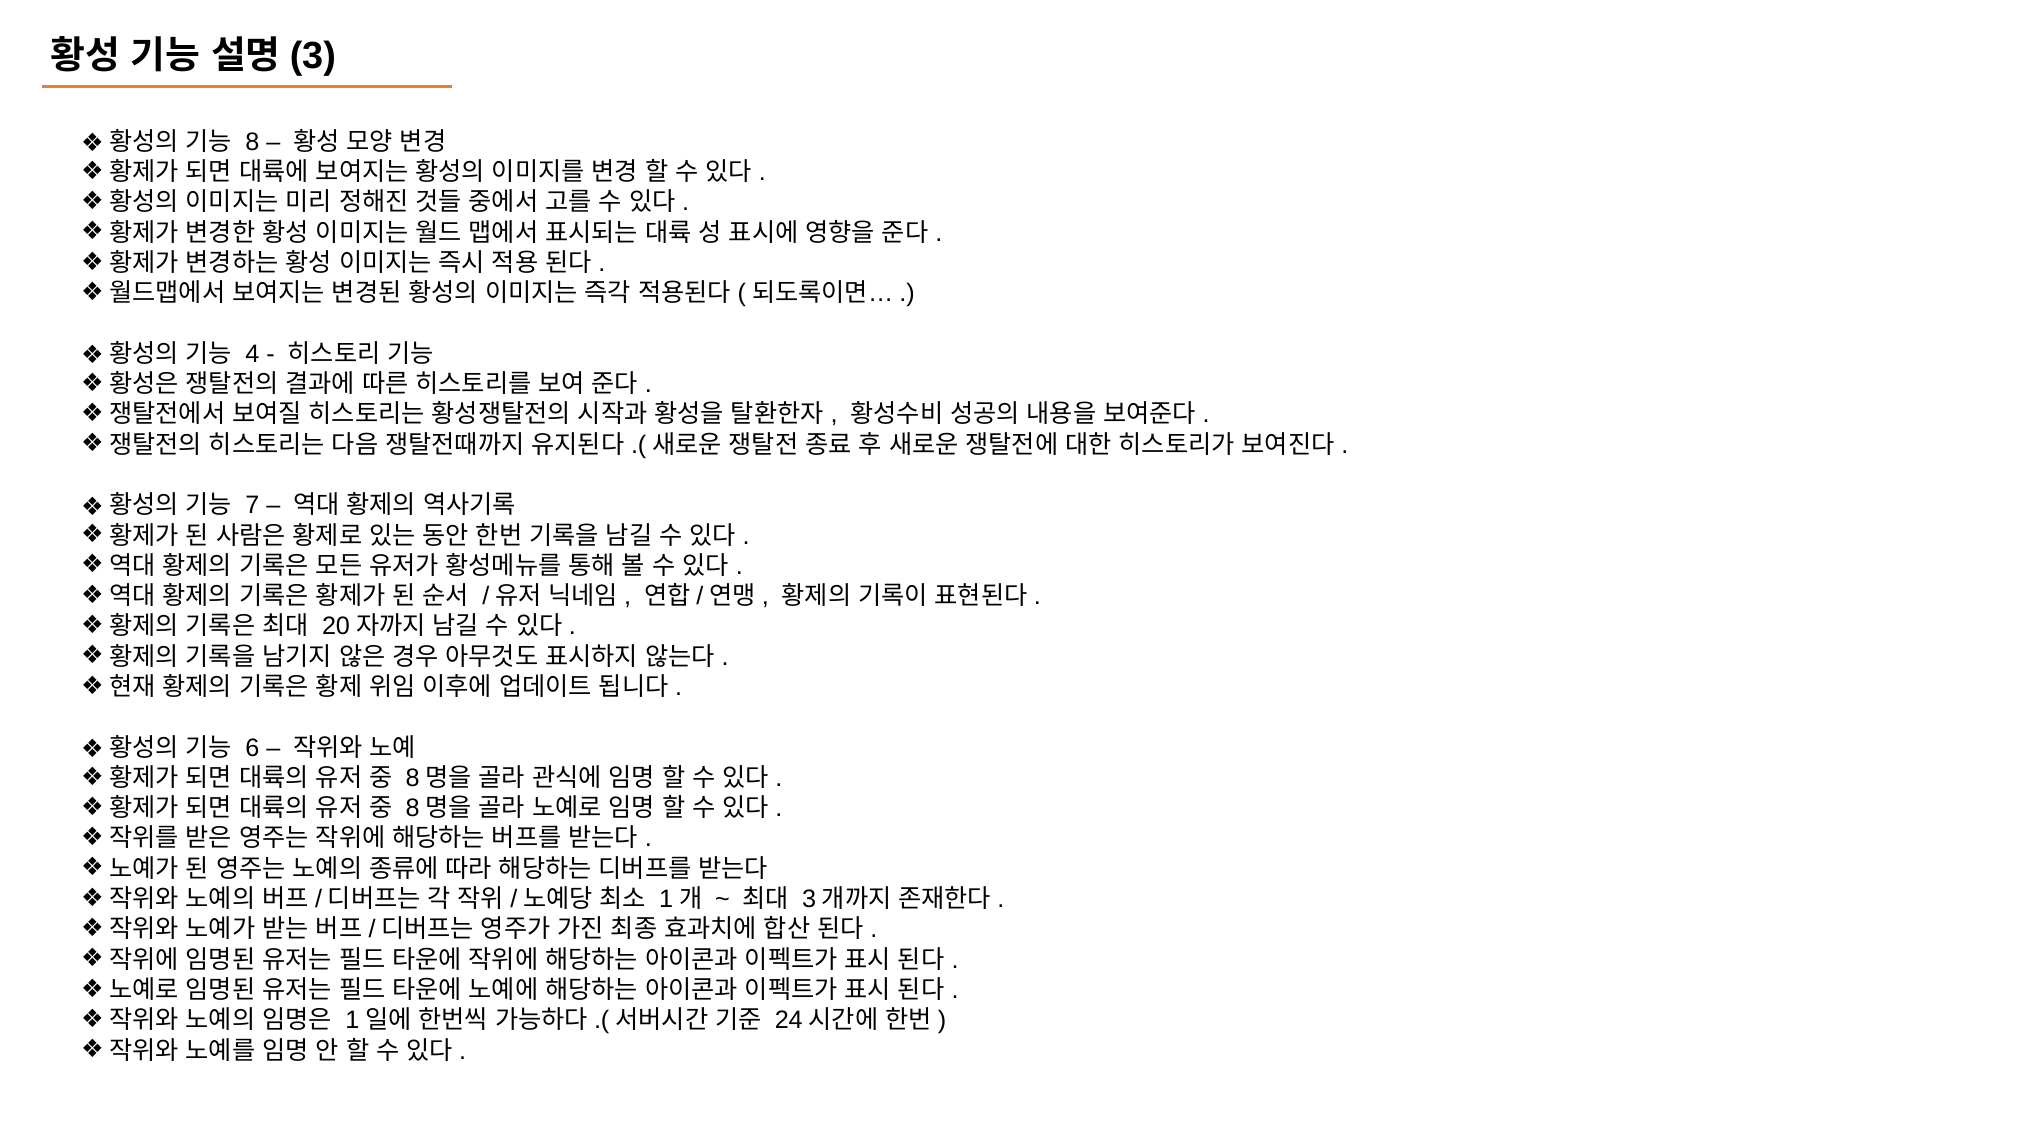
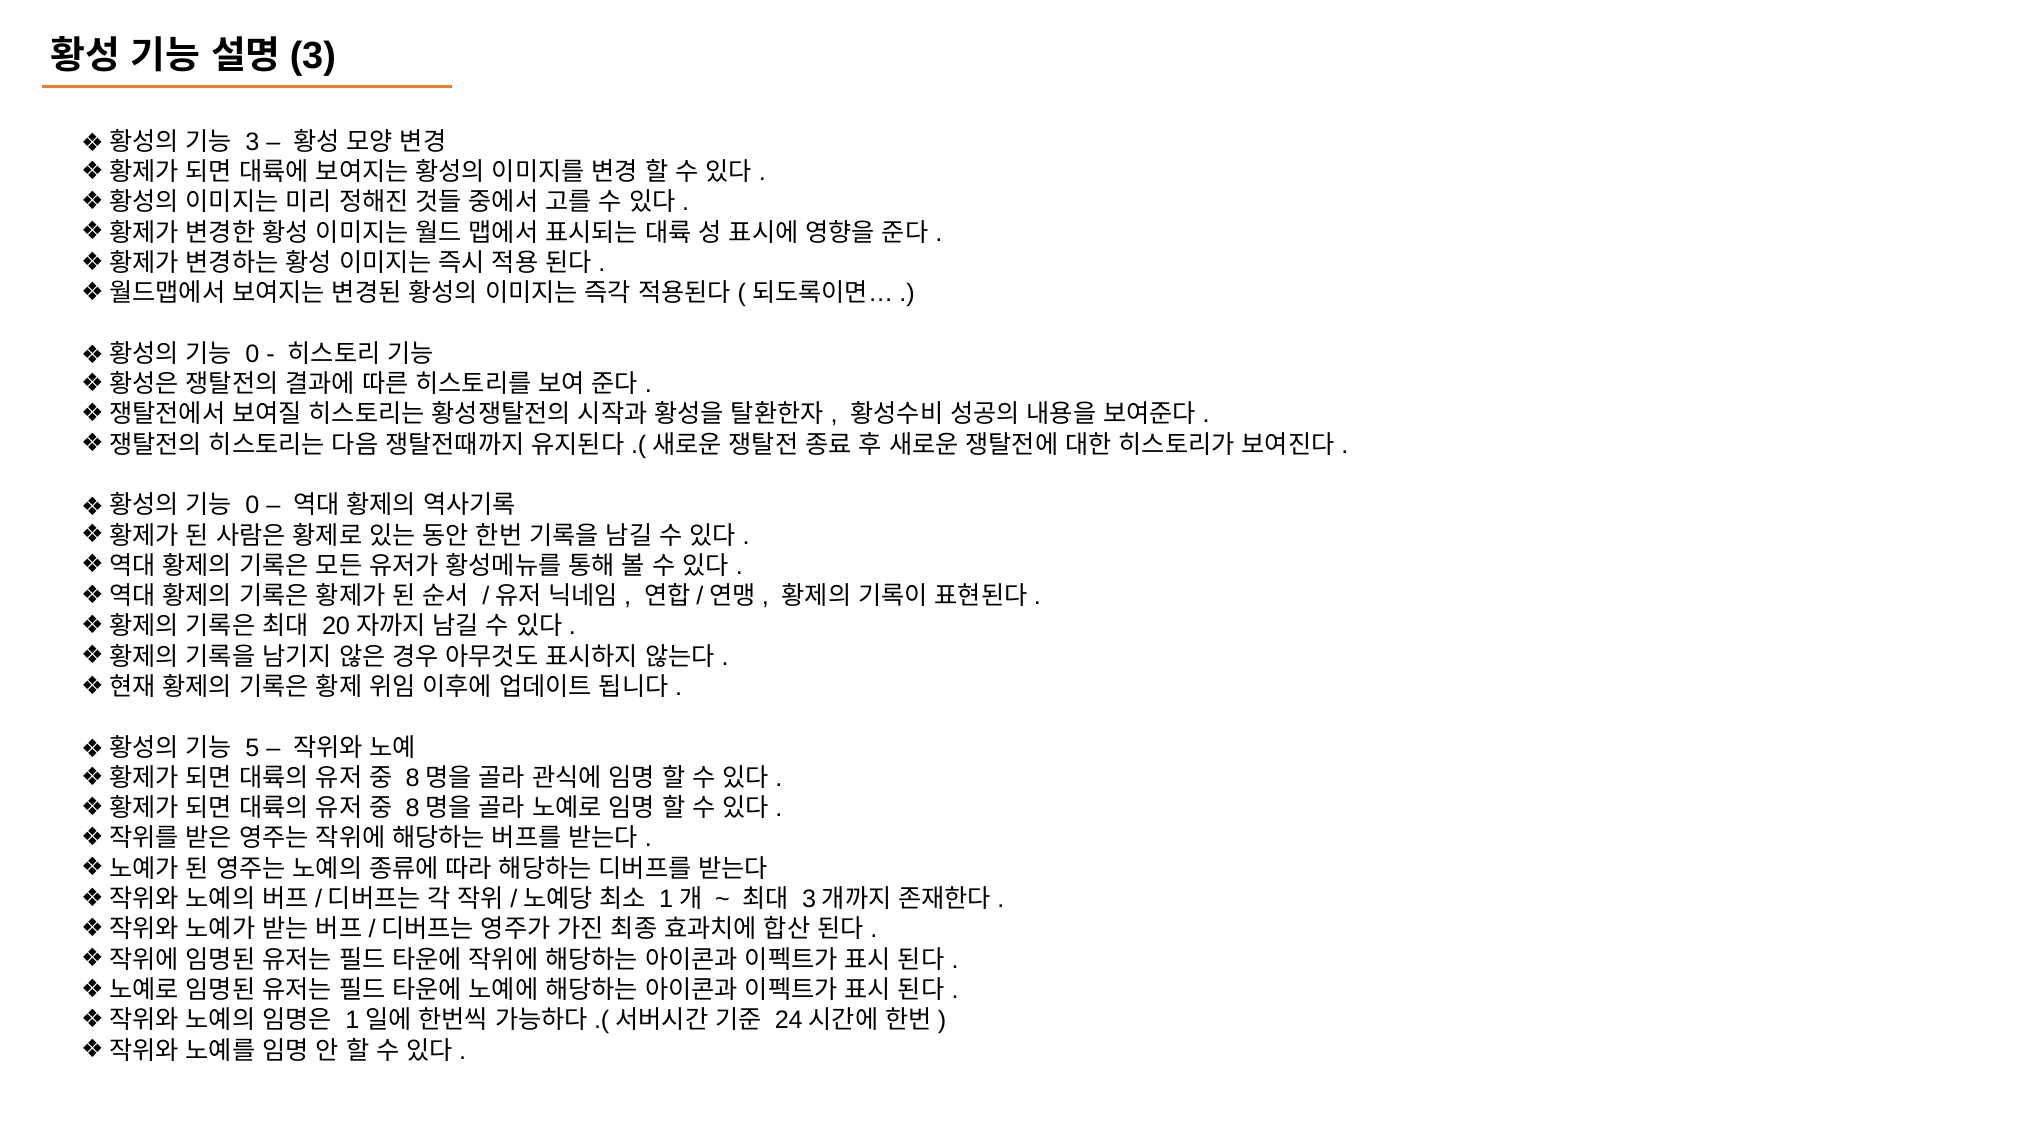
8 at (252, 142): 8 -> 3
4 at (252, 354): 4 -> 0
7 at (252, 505): 7 -> 0
6: 6 -> 5
